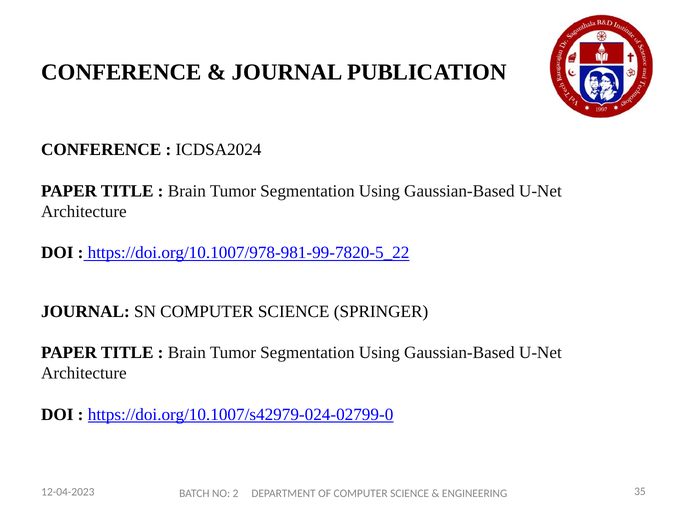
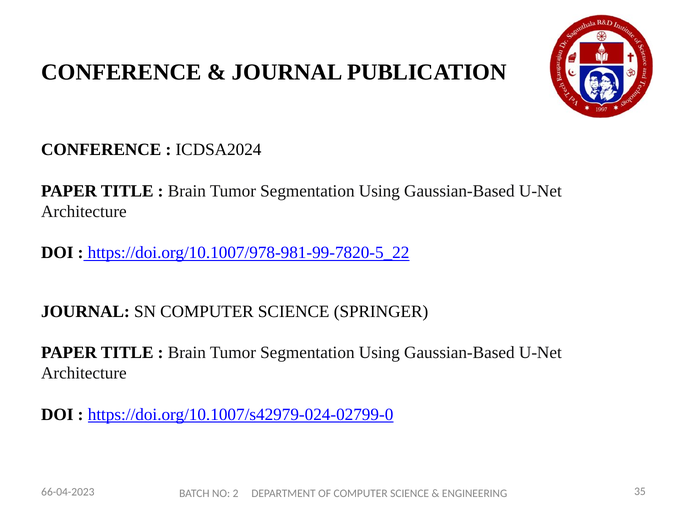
12-04-2023: 12-04-2023 -> 66-04-2023
